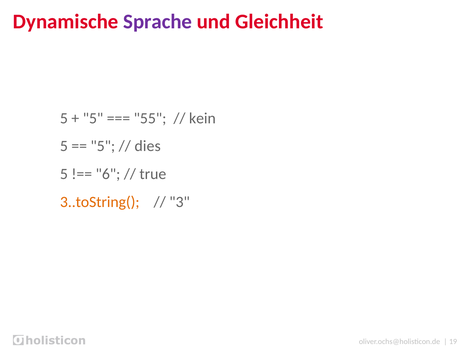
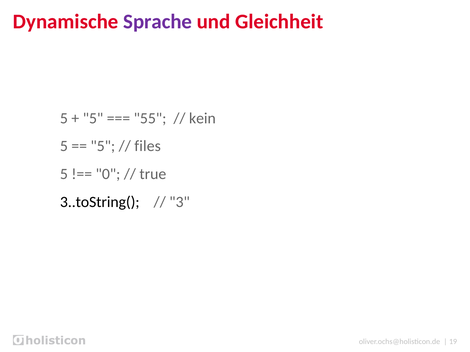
dies: dies -> files
6: 6 -> 0
3..toString( colour: orange -> black
